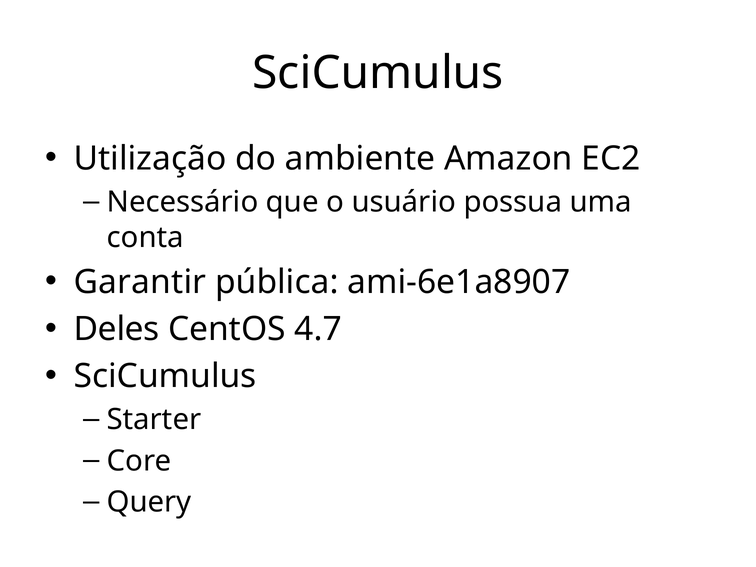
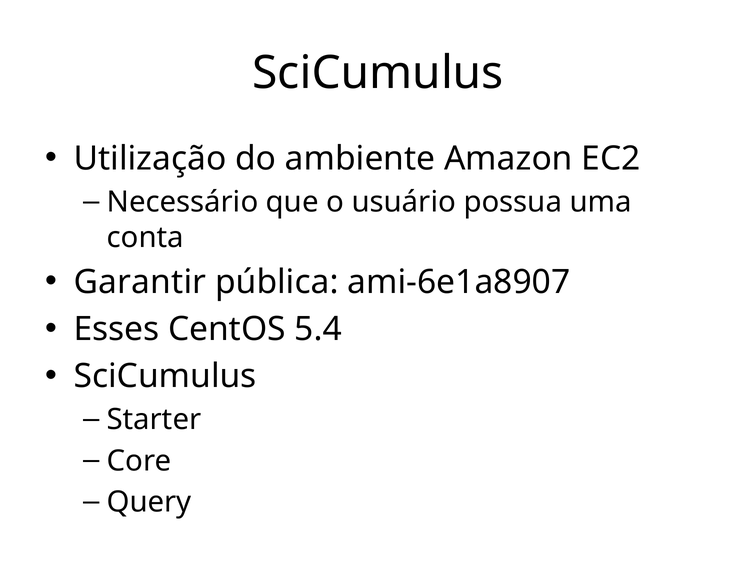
Deles: Deles -> Esses
4.7: 4.7 -> 5.4
